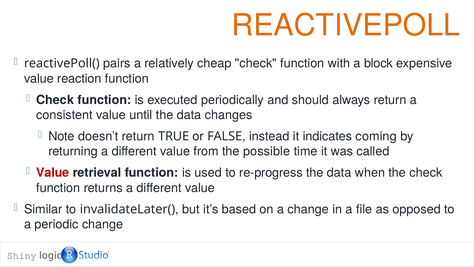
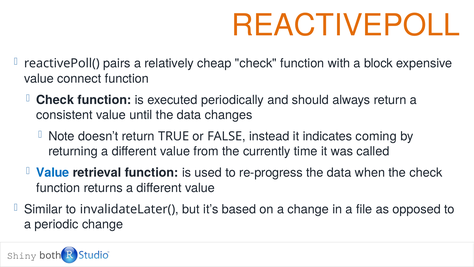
reaction: reaction -> connect
possible: possible -> currently
Value at (53, 173) colour: red -> blue
logic: logic -> both
